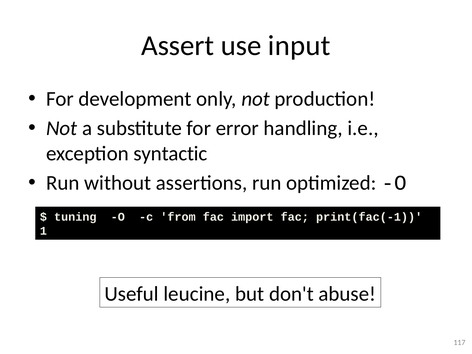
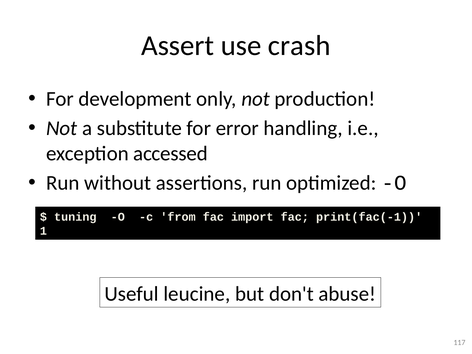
input: input -> crash
syntactic: syntactic -> accessed
